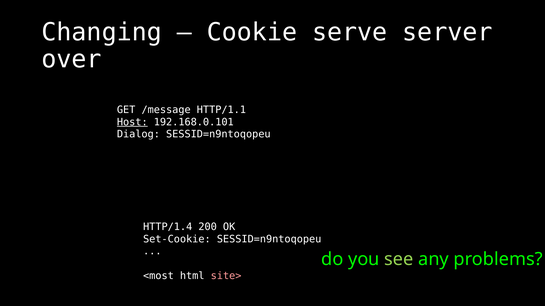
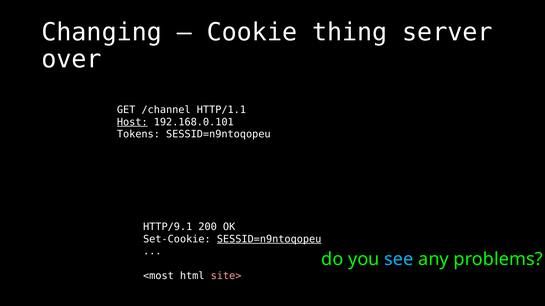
serve: serve -> thing
/message: /message -> /channel
Dialog: Dialog -> Tokens
HTTP/1.4: HTTP/1.4 -> HTTP/9.1
SESSID=n9ntoqopeu at (269, 239) underline: none -> present
see colour: light green -> light blue
